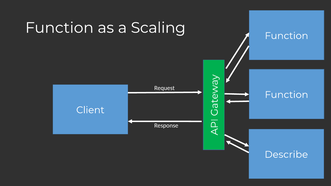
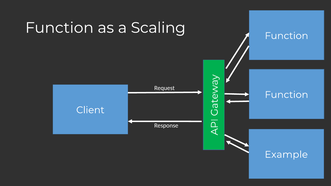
Describe: Describe -> Example
